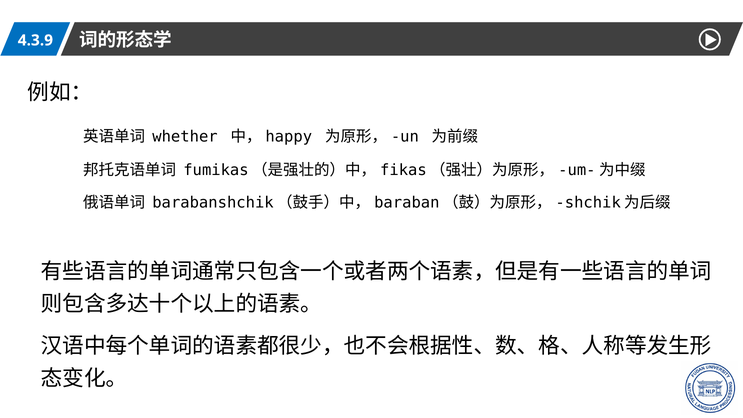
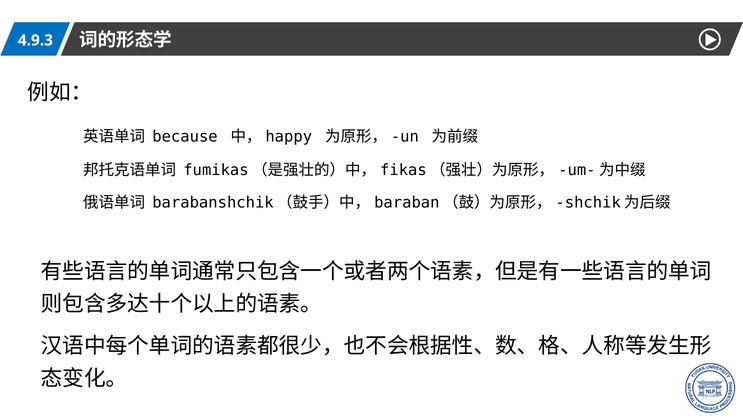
4.3.9: 4.3.9 -> 4.9.3
whether: whether -> because
